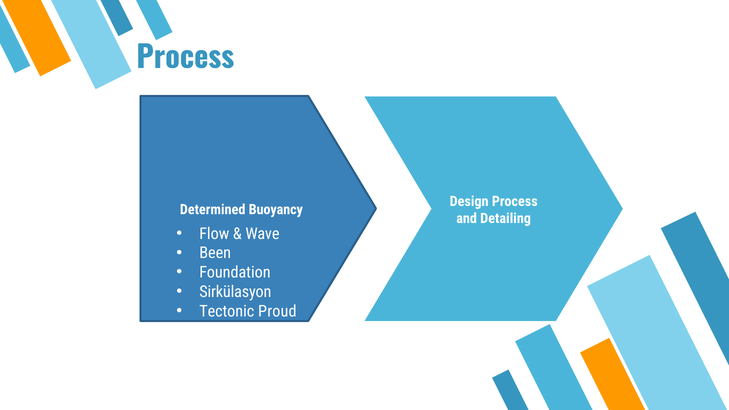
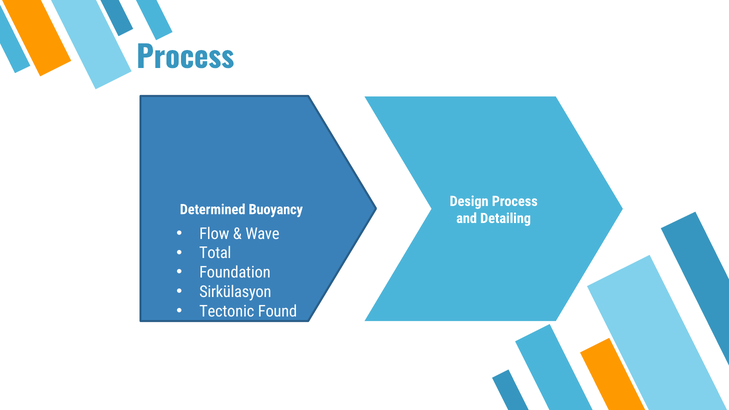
Been: Been -> Total
Proud: Proud -> Found
